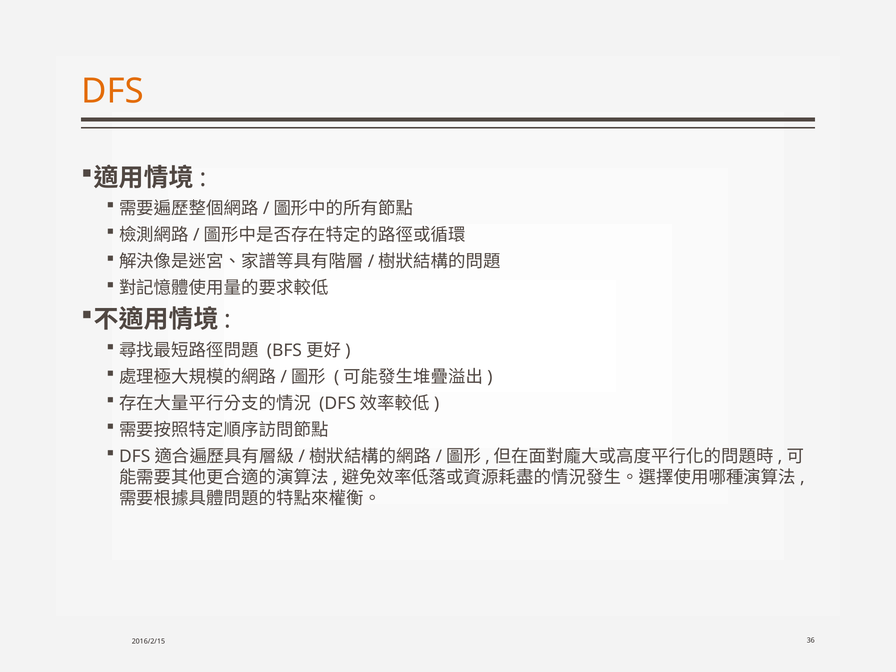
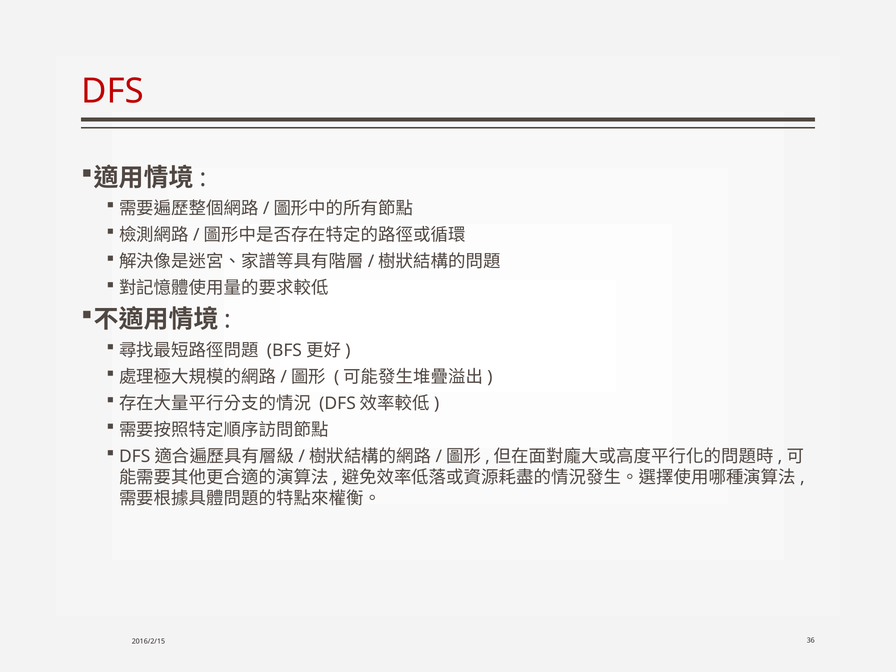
DFS colour: orange -> red
